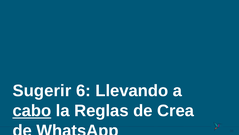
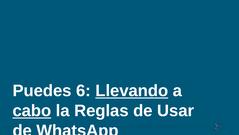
Sugerir: Sugerir -> Puedes
Llevando underline: none -> present
Crea: Crea -> Usar
